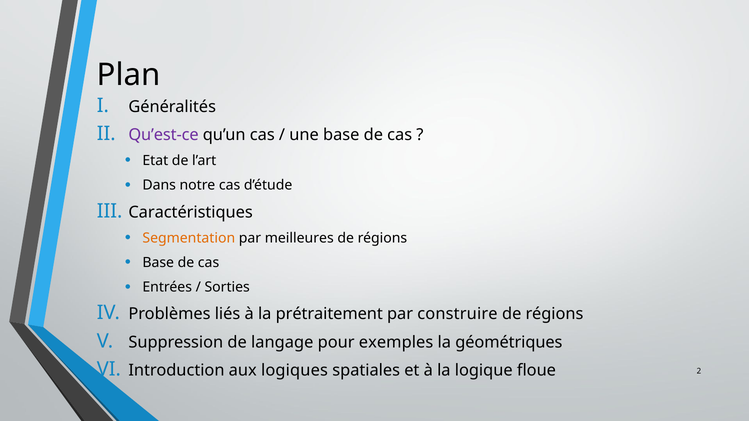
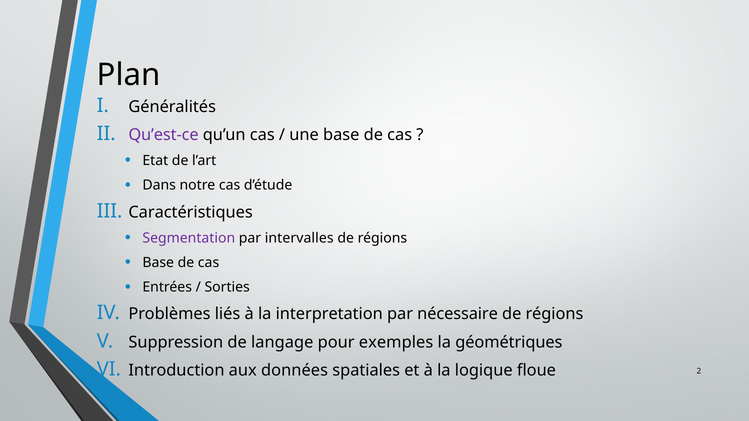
Segmentation colour: orange -> purple
meilleures: meilleures -> intervalles
prétraitement: prétraitement -> interpretation
construire: construire -> nécessaire
logiques: logiques -> données
